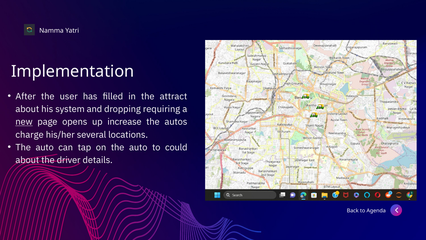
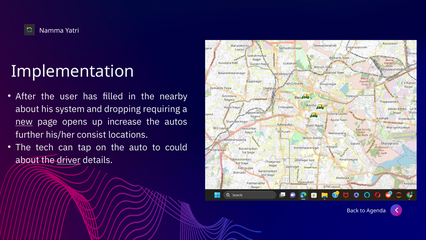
attract: attract -> nearby
charge: charge -> further
several: several -> consist
auto at (45, 147): auto -> tech
driver underline: none -> present
